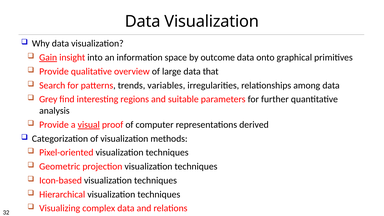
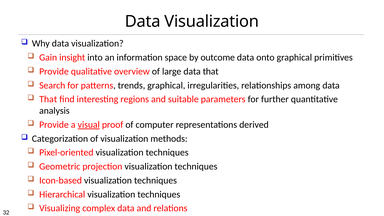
Gain underline: present -> none
trends variables: variables -> graphical
Grey at (48, 99): Grey -> That
